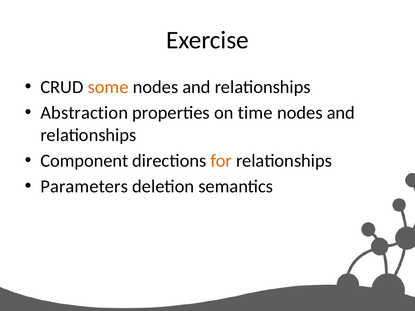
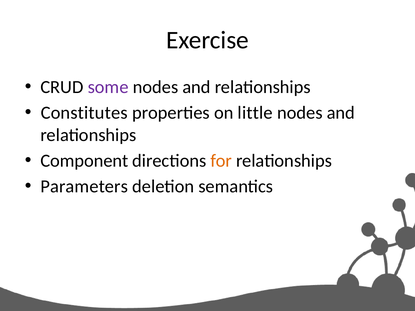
some colour: orange -> purple
Abstraction: Abstraction -> Constitutes
time: time -> little
